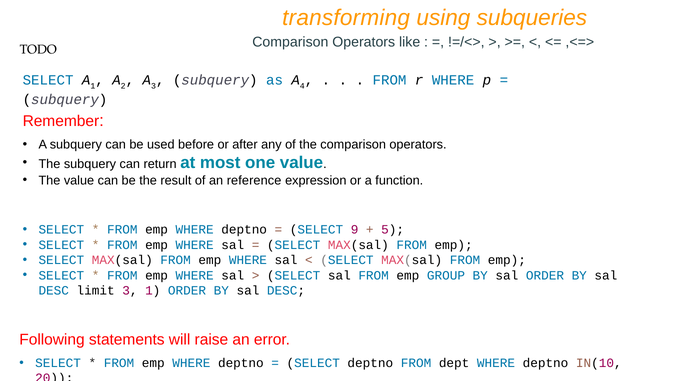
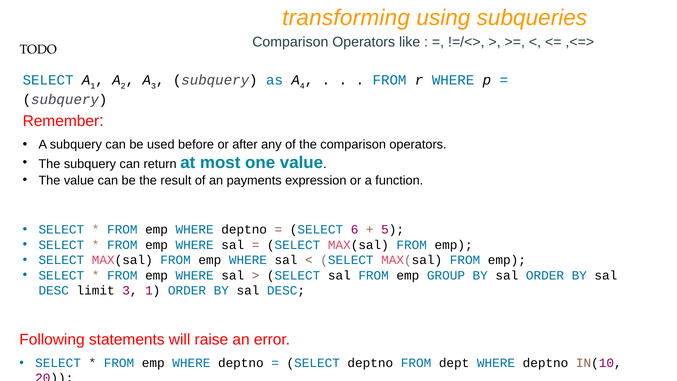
reference: reference -> payments
9: 9 -> 6
